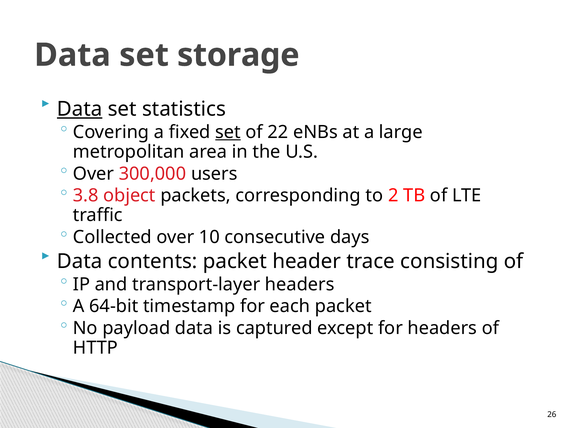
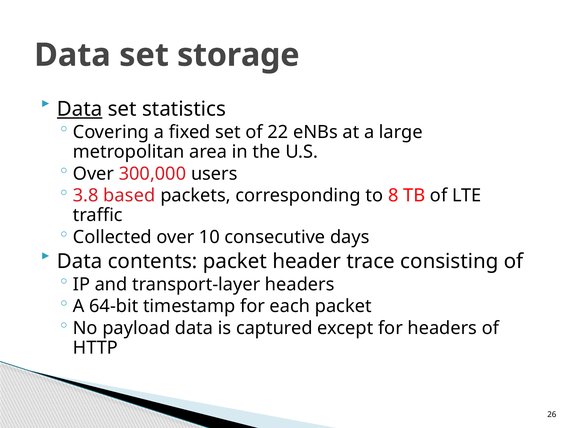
set at (228, 132) underline: present -> none
object: object -> based
2: 2 -> 8
